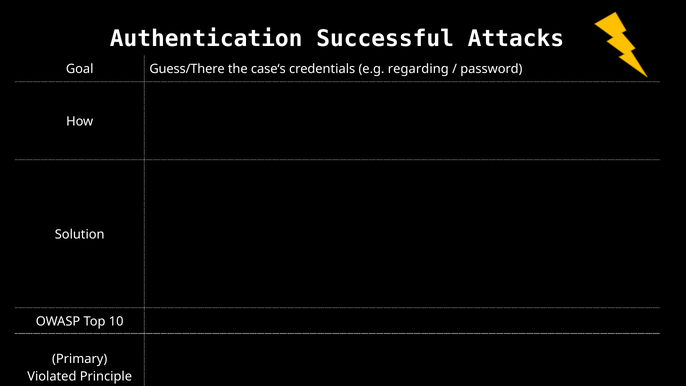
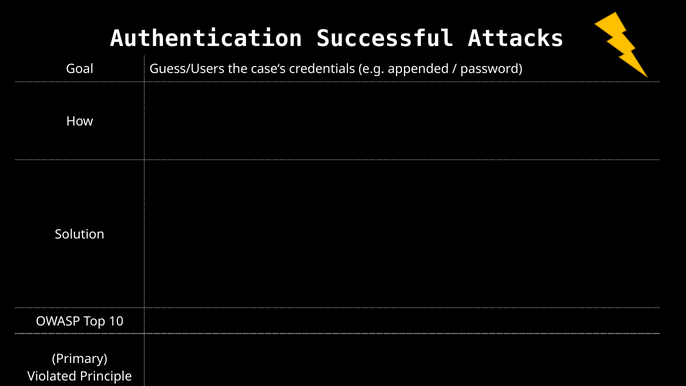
Guess/There: Guess/There -> Guess/Users
regarding: regarding -> appended
